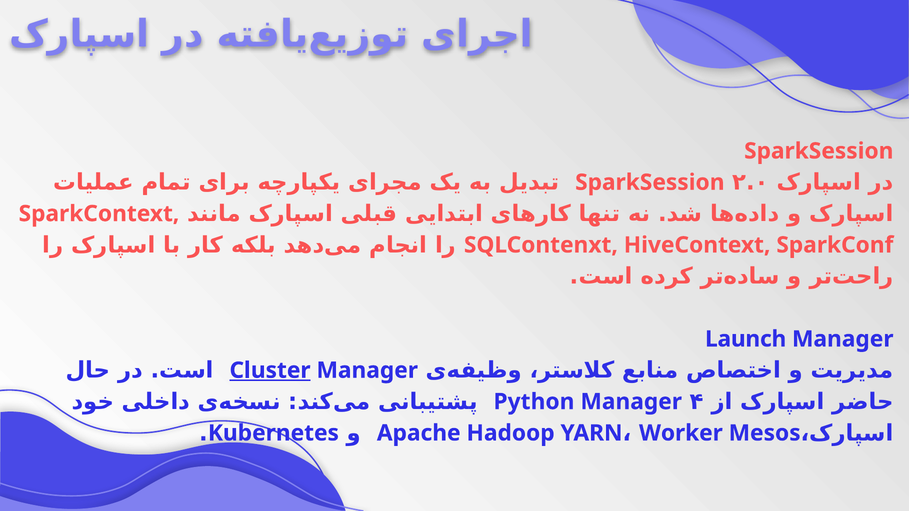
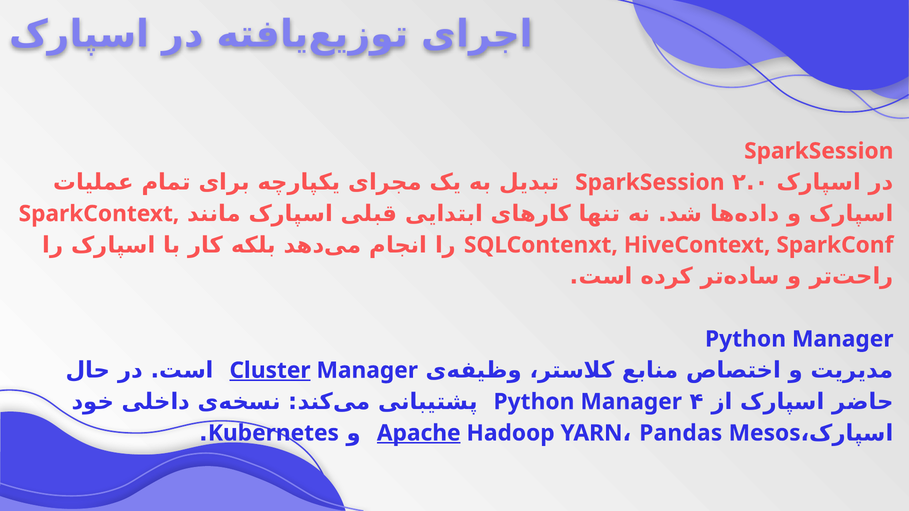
Launch at (746, 339): Launch -> Python
Apache underline: none -> present
Worker: Worker -> Pandas
